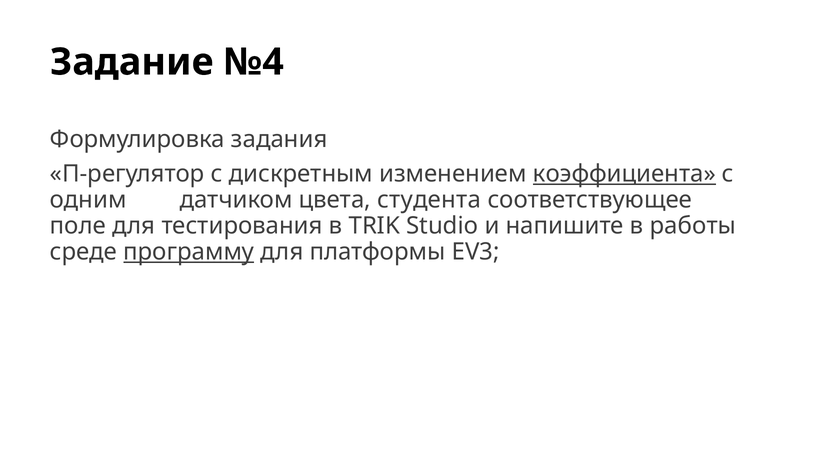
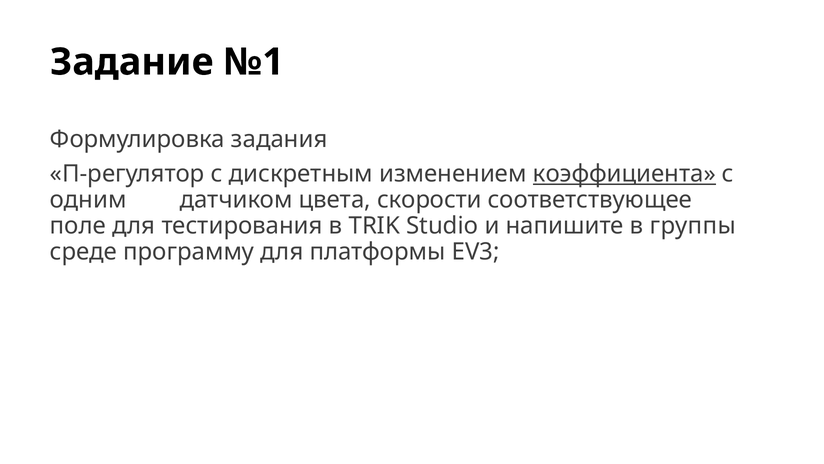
№4: №4 -> №1
студента: студента -> скорости
работы: работы -> группы
программу underline: present -> none
